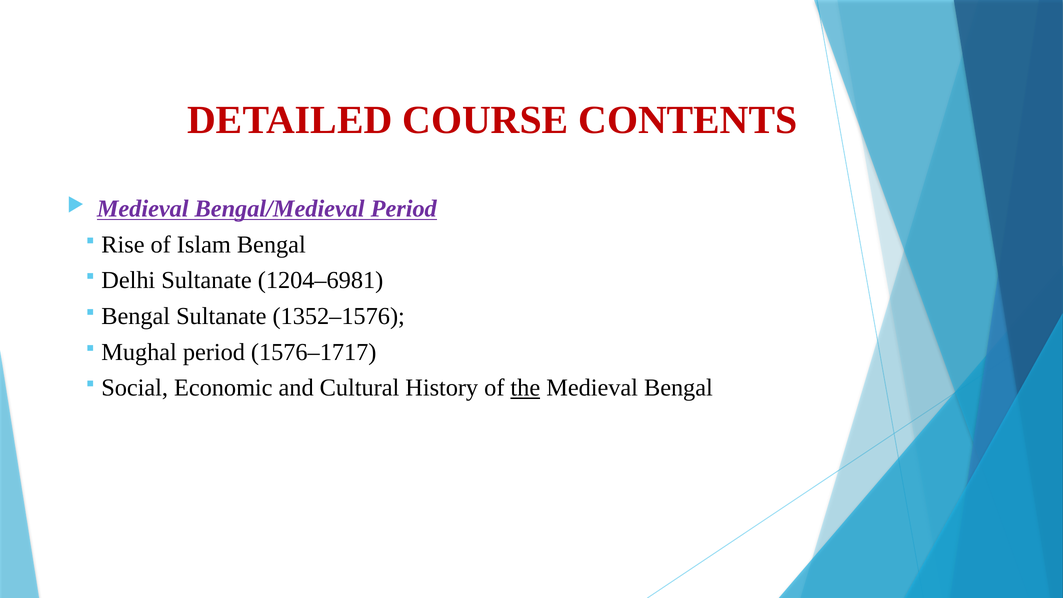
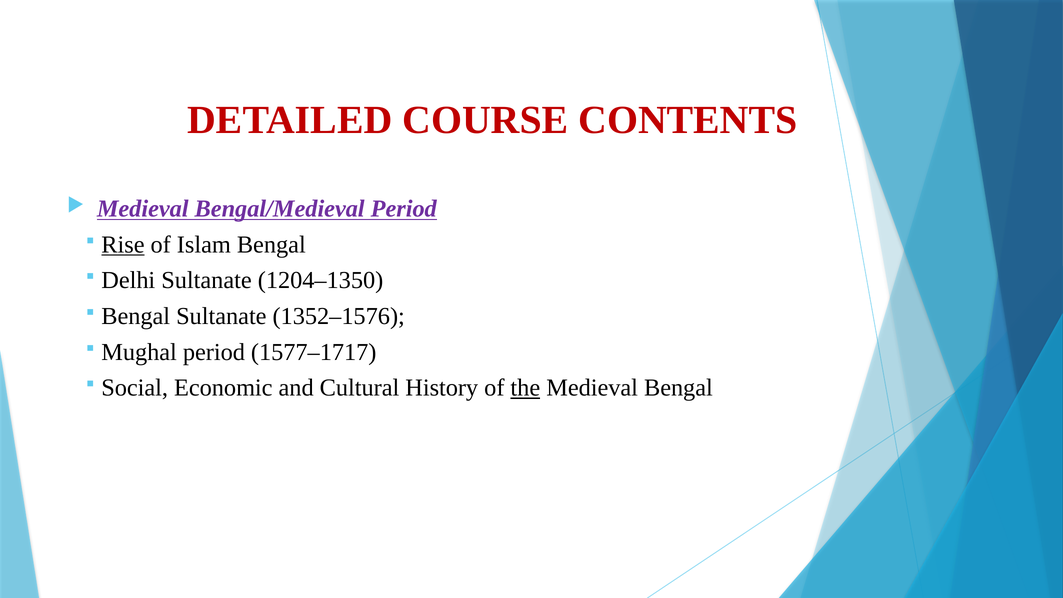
Rise underline: none -> present
1204–6981: 1204–6981 -> 1204–1350
1576–1717: 1576–1717 -> 1577–1717
